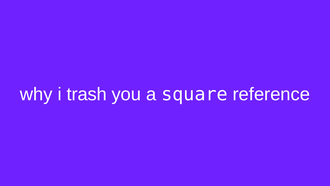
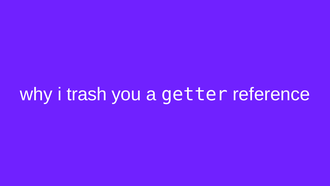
square: square -> getter
